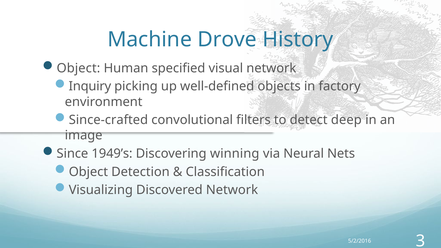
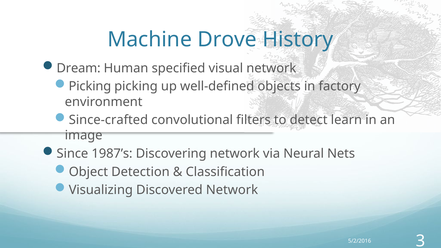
Object at (78, 68): Object -> Dream
Inquiry at (90, 86): Inquiry -> Picking
deep: deep -> learn
1949’s: 1949’s -> 1987’s
Discovering winning: winning -> network
